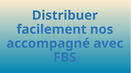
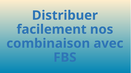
accompagné: accompagné -> combinaison
